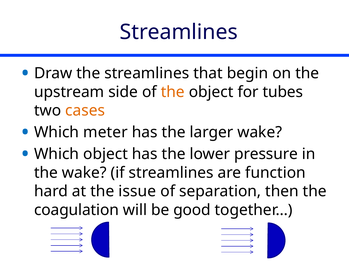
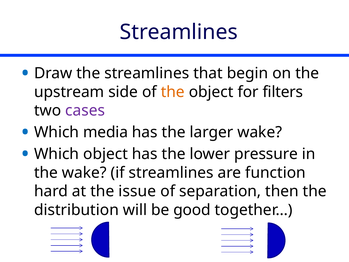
tubes: tubes -> filters
cases colour: orange -> purple
meter: meter -> media
coagulation: coagulation -> distribution
